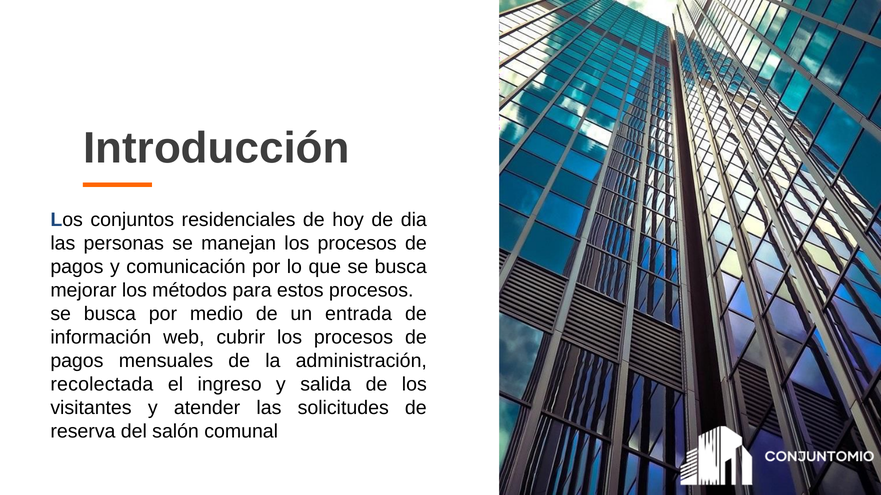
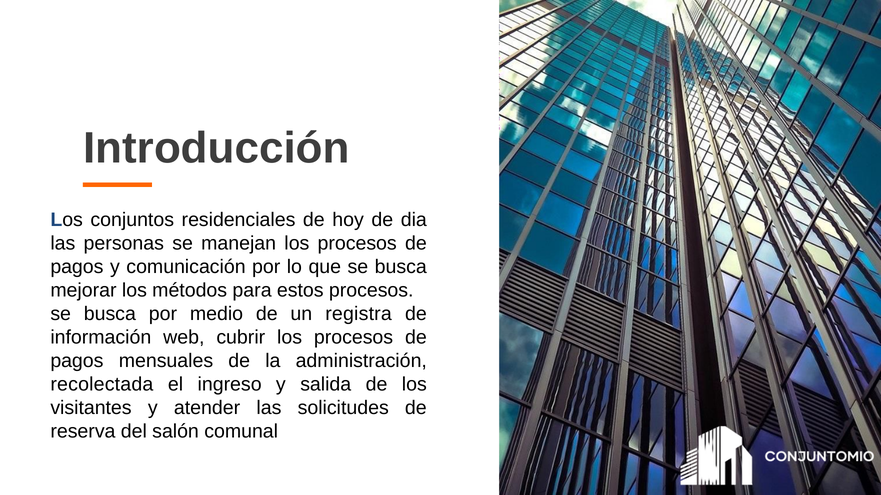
entrada: entrada -> registra
